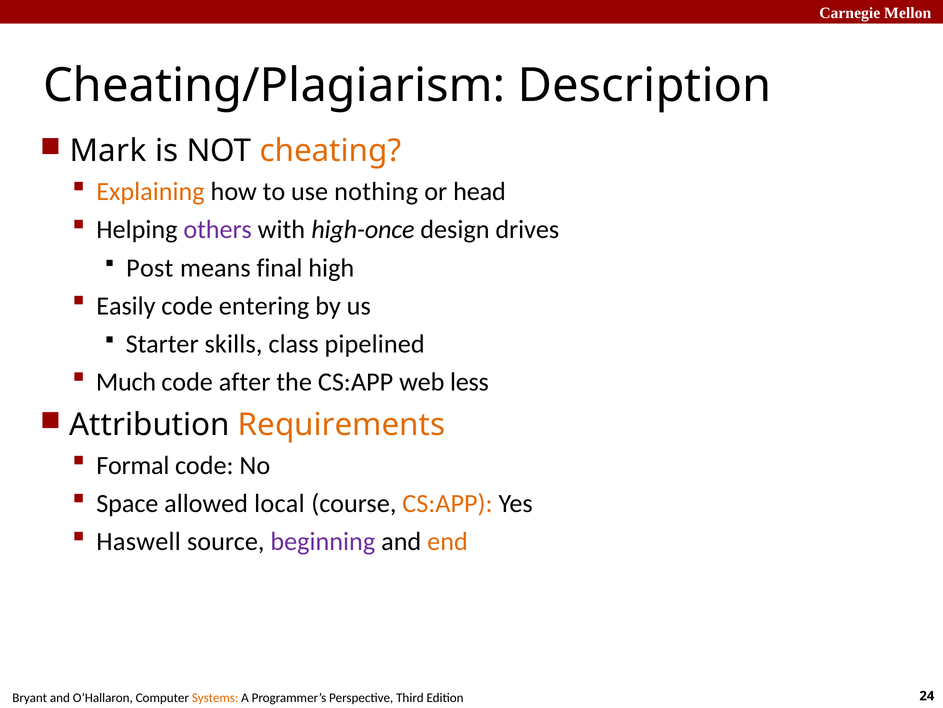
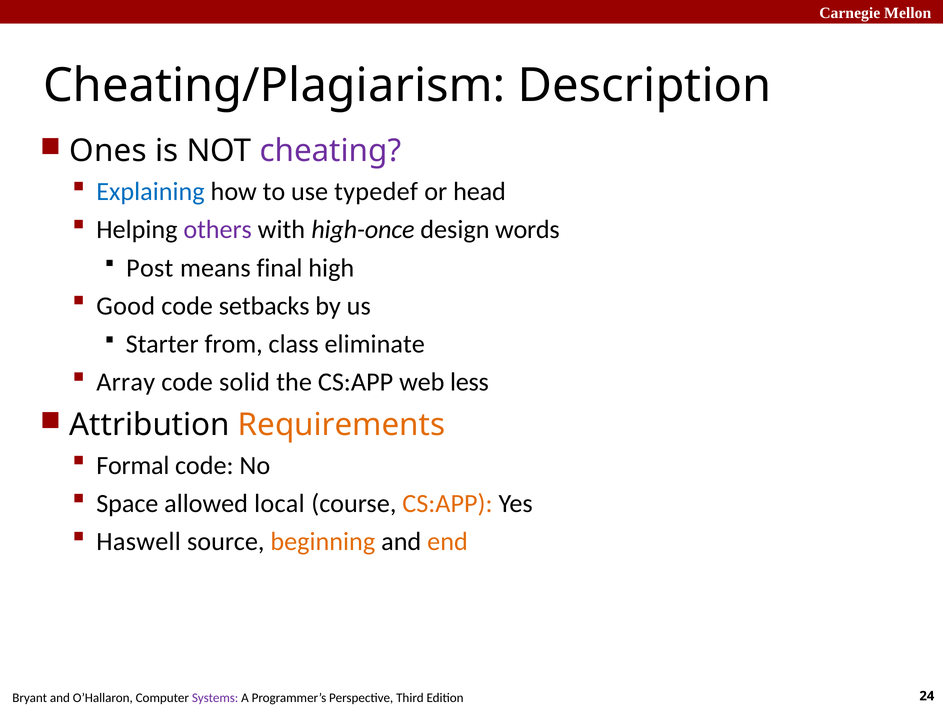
Mark: Mark -> Ones
cheating colour: orange -> purple
Explaining colour: orange -> blue
nothing: nothing -> typedef
drives: drives -> words
Easily: Easily -> Good
entering: entering -> setbacks
skills: skills -> from
pipelined: pipelined -> eliminate
Much: Much -> Array
after: after -> solid
beginning colour: purple -> orange
Systems colour: orange -> purple
